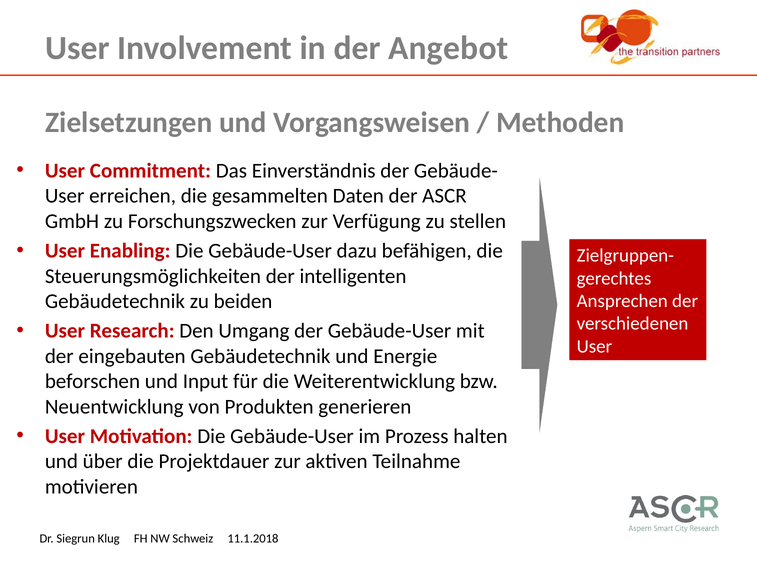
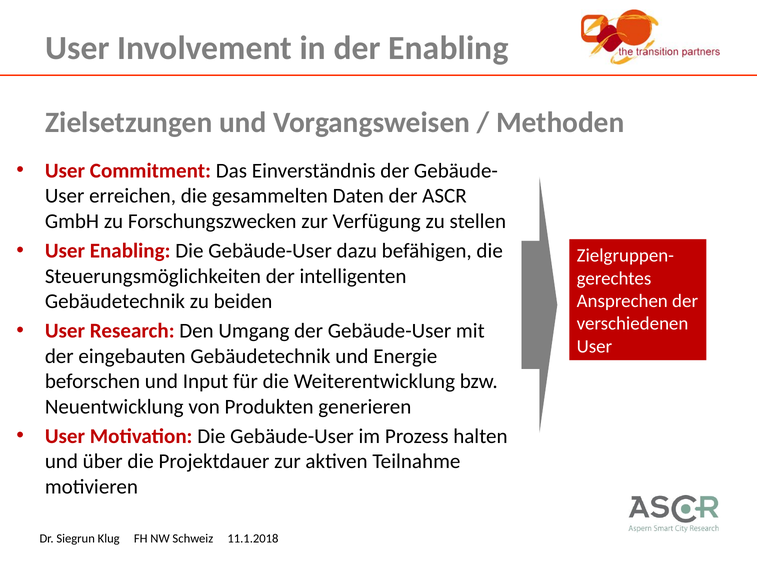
der Angebot: Angebot -> Enabling
